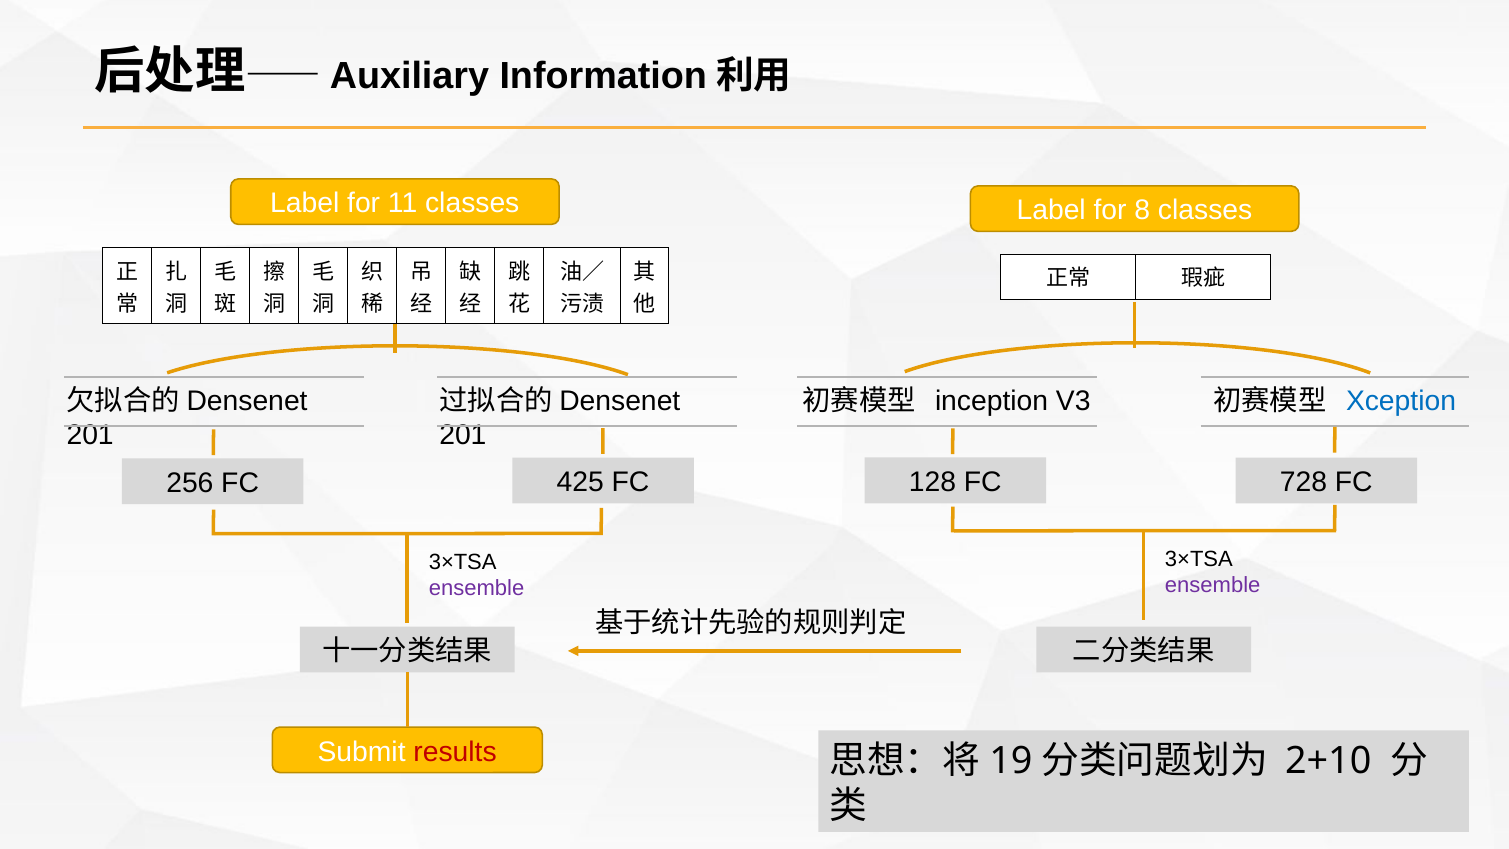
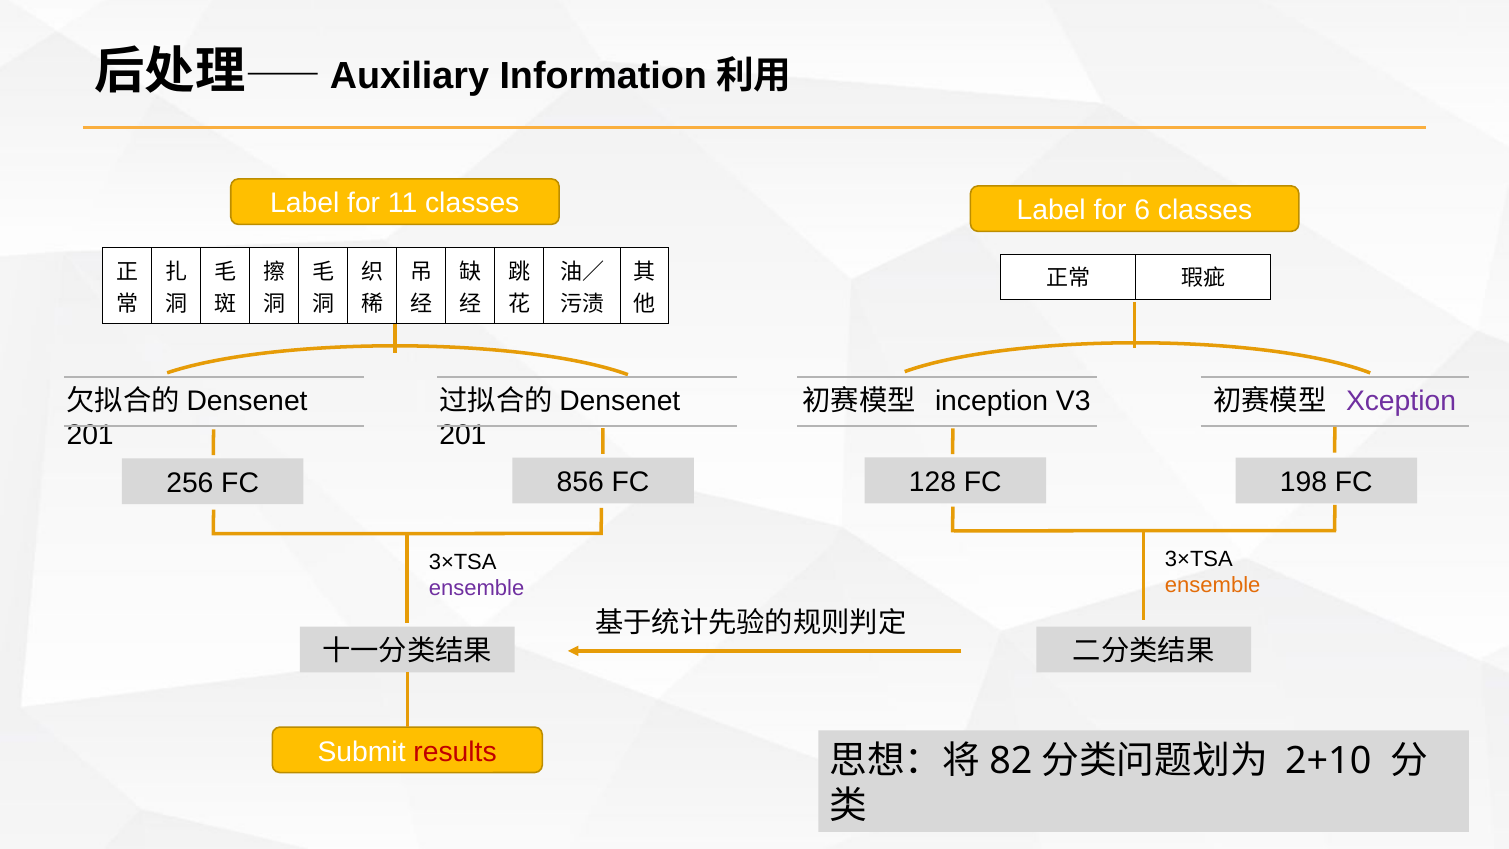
8: 8 -> 6
Xception colour: blue -> purple
425: 425 -> 856
728: 728 -> 198
ensemble at (1213, 585) colour: purple -> orange
19: 19 -> 82
